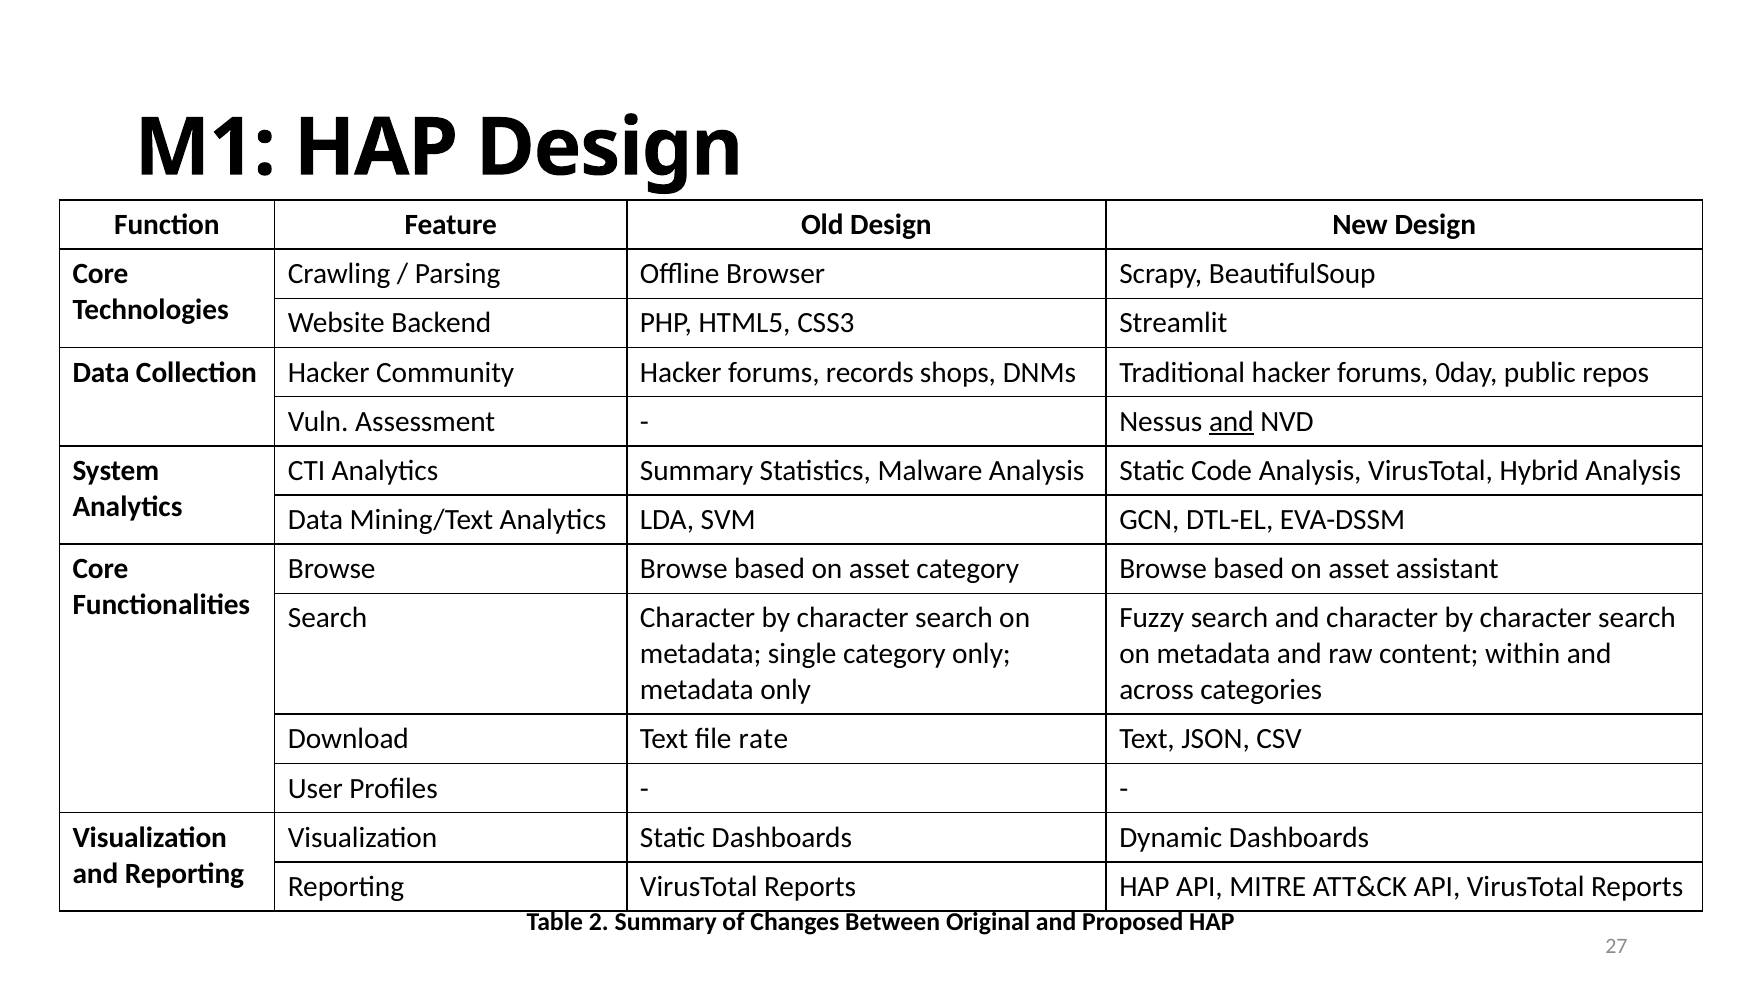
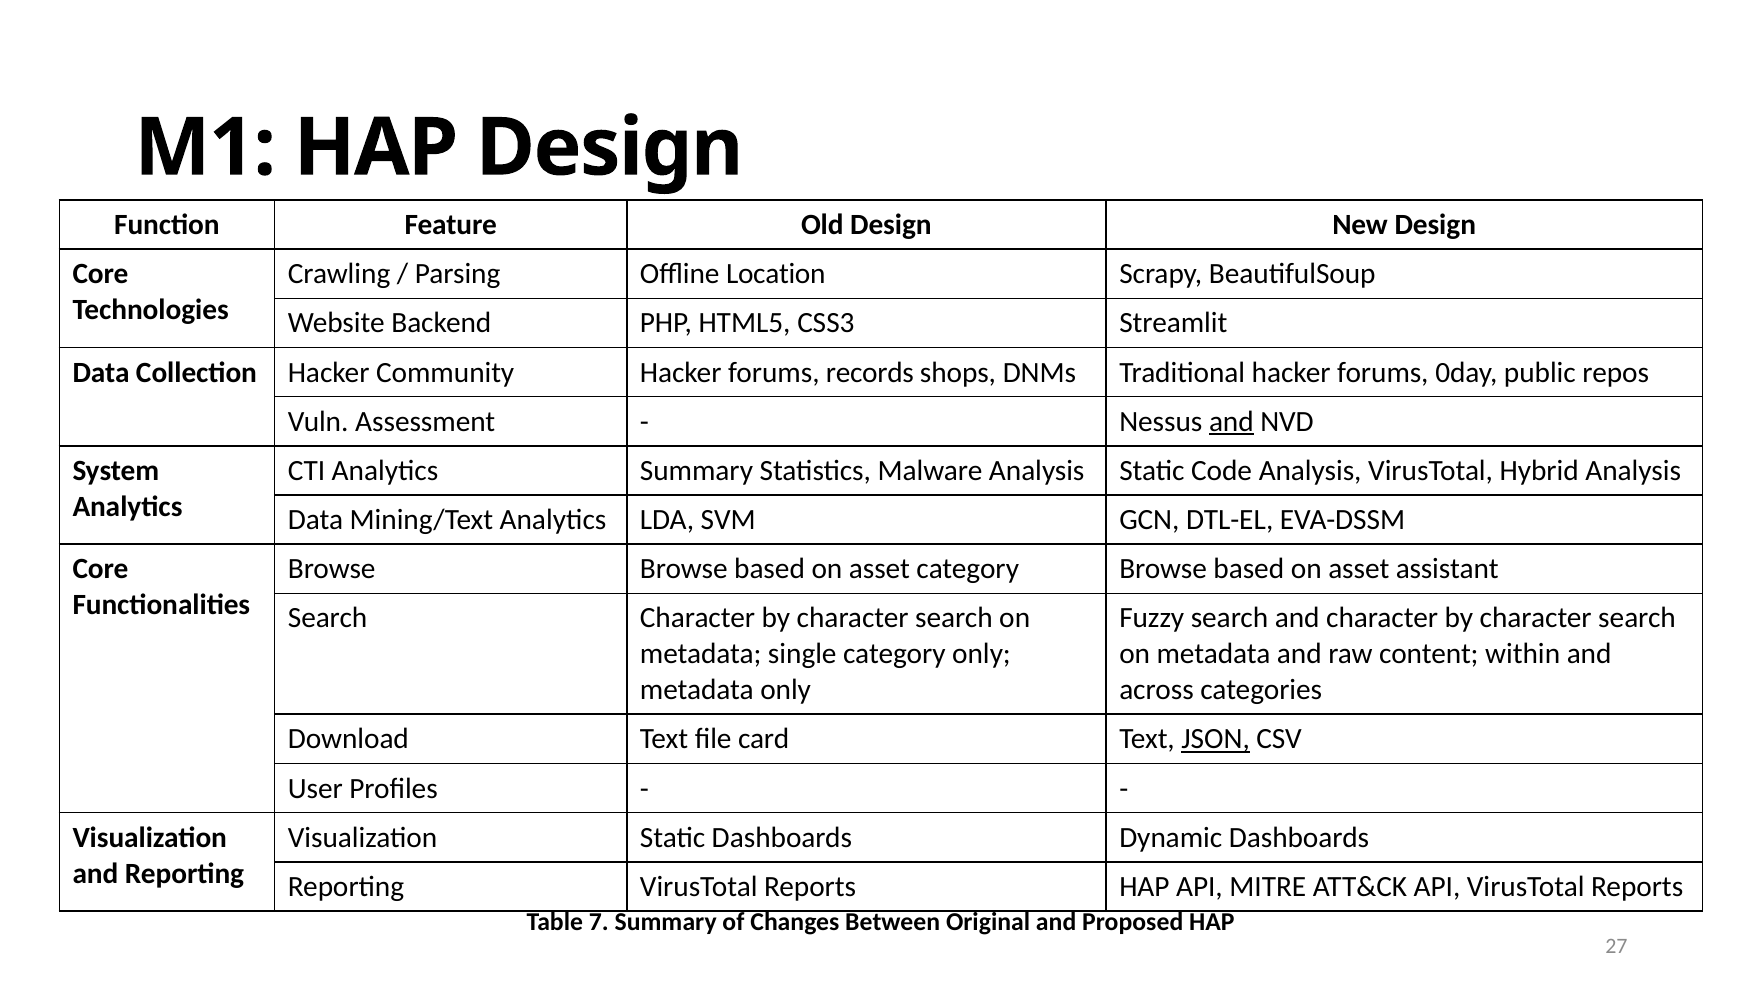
Browser: Browser -> Location
rate: rate -> card
JSON underline: none -> present
2: 2 -> 7
